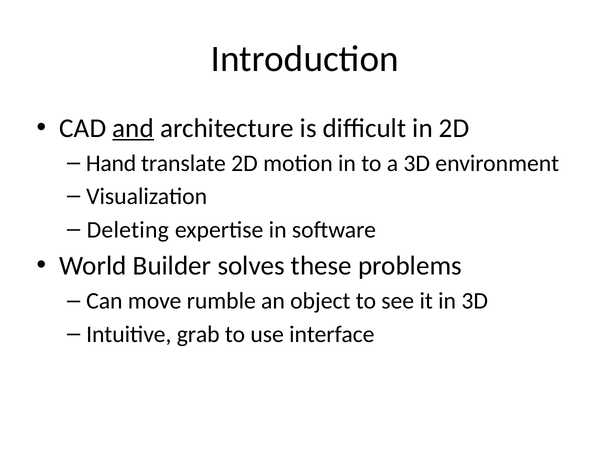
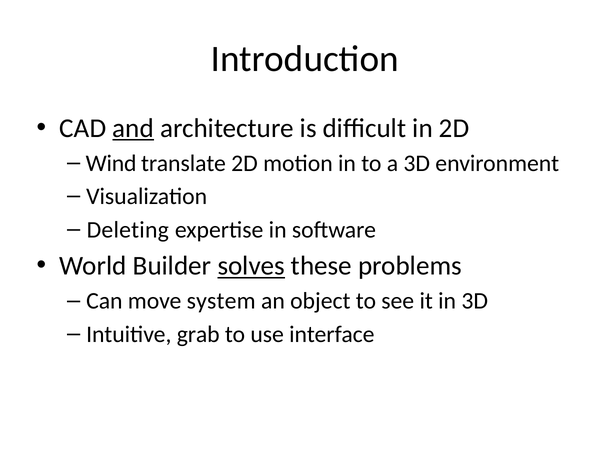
Hand: Hand -> Wind
solves underline: none -> present
rumble: rumble -> system
